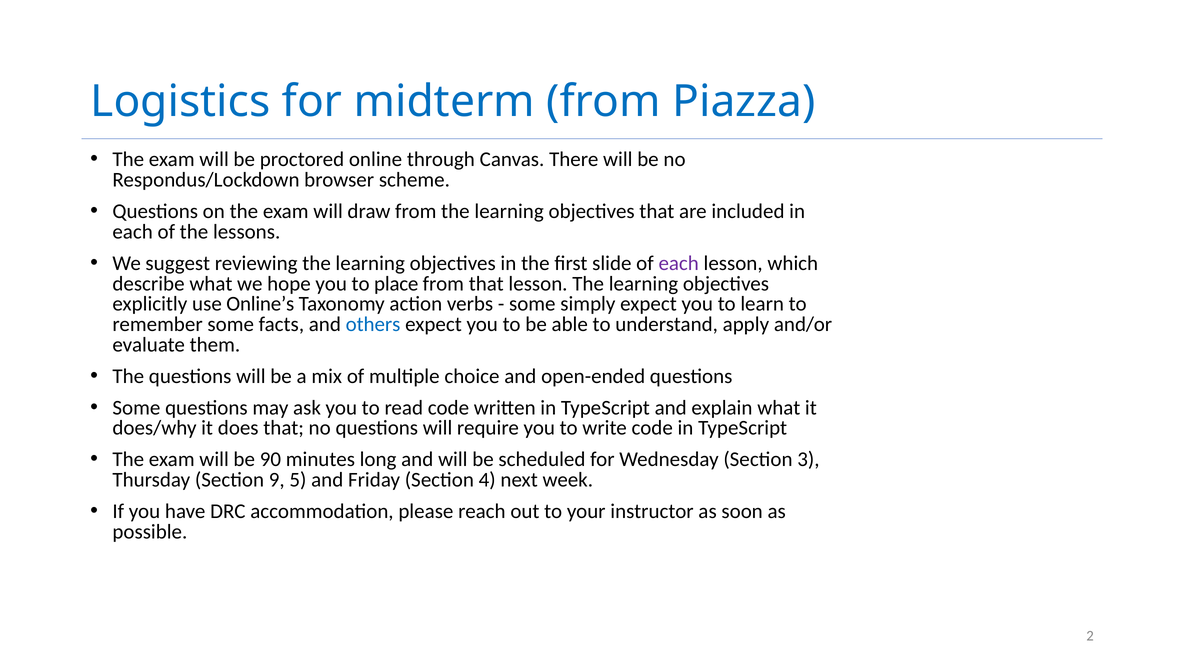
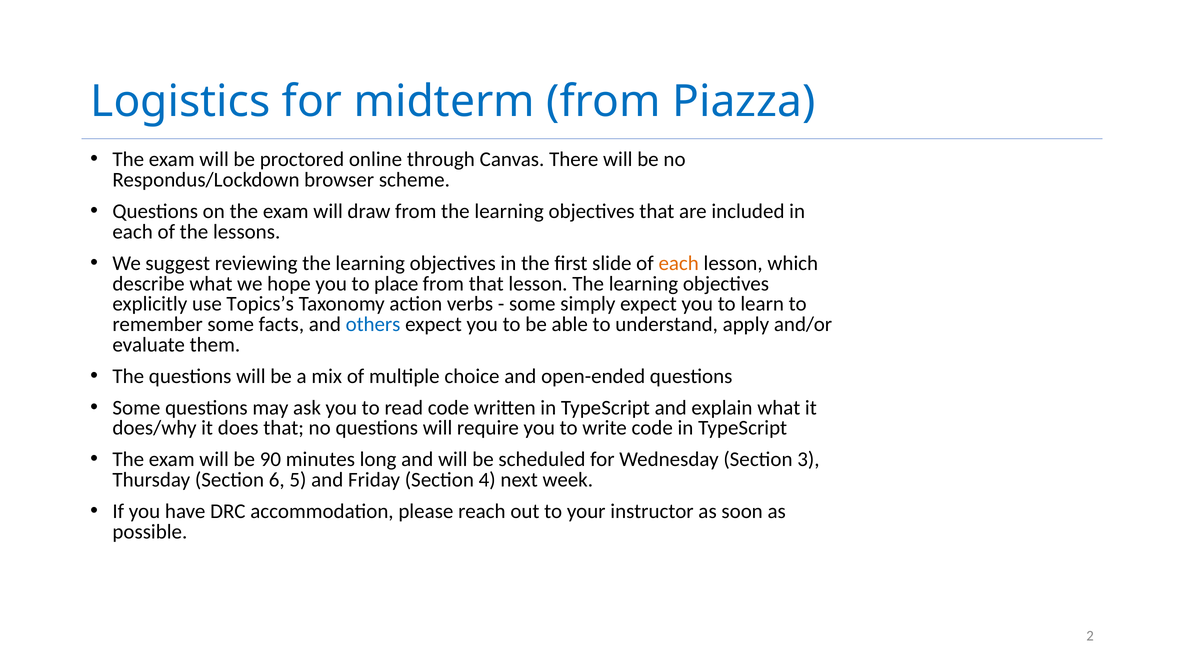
each at (679, 263) colour: purple -> orange
Online’s: Online’s -> Topics’s
9: 9 -> 6
